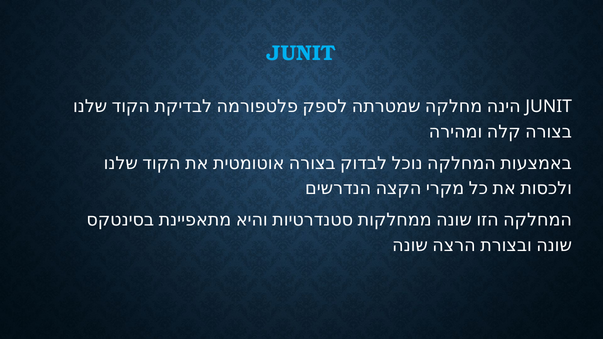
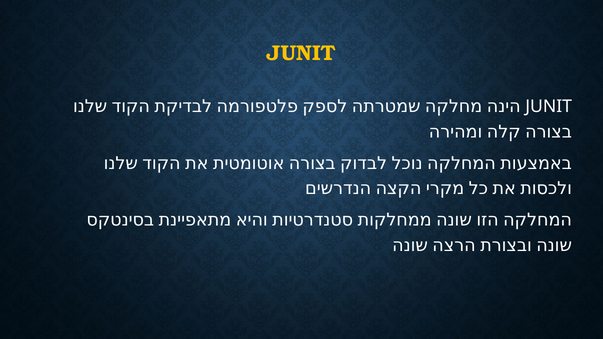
JUNIT at (301, 53) colour: light blue -> yellow
